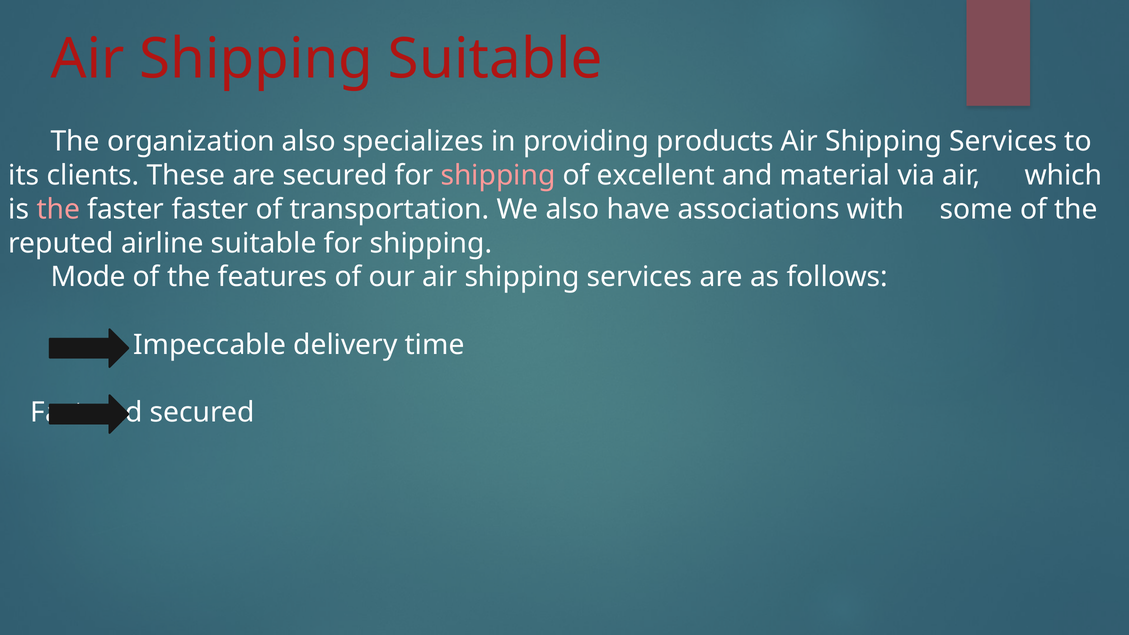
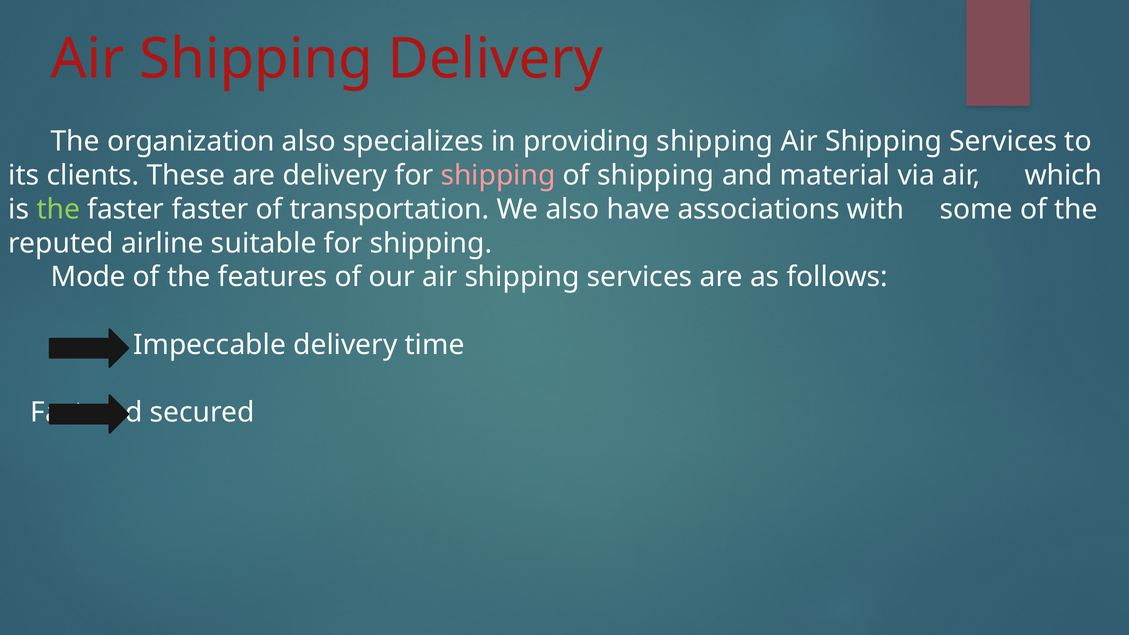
Shipping Suitable: Suitable -> Delivery
providing products: products -> shipping
are secured: secured -> delivery
of excellent: excellent -> shipping
the at (58, 209) colour: pink -> light green
